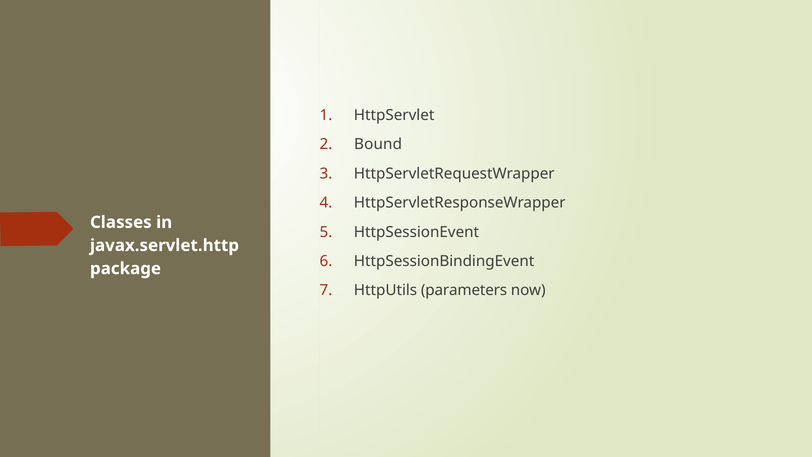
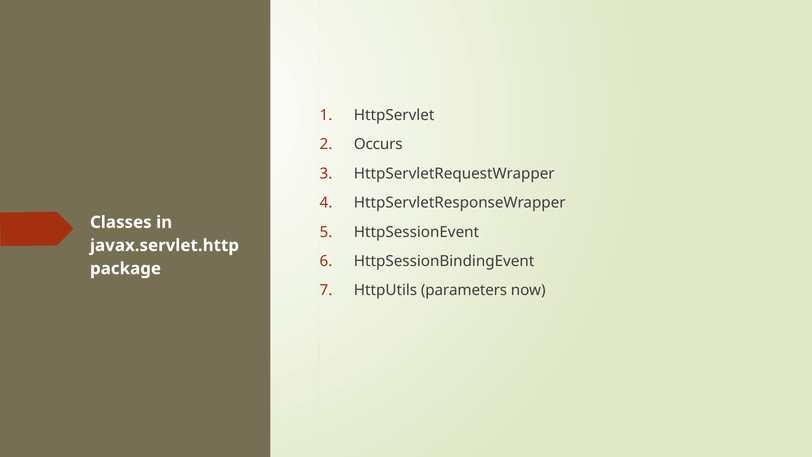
Bound: Bound -> Occurs
